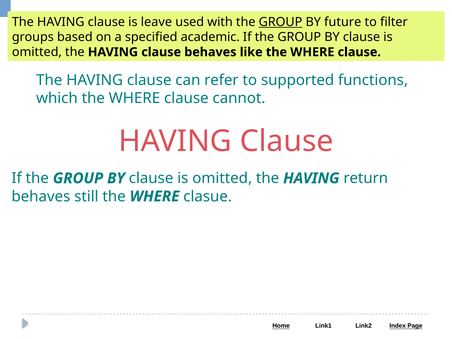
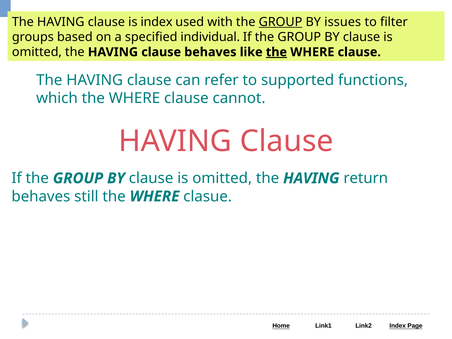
is leave: leave -> index
future: future -> issues
academic: academic -> individual
the at (276, 52) underline: none -> present
